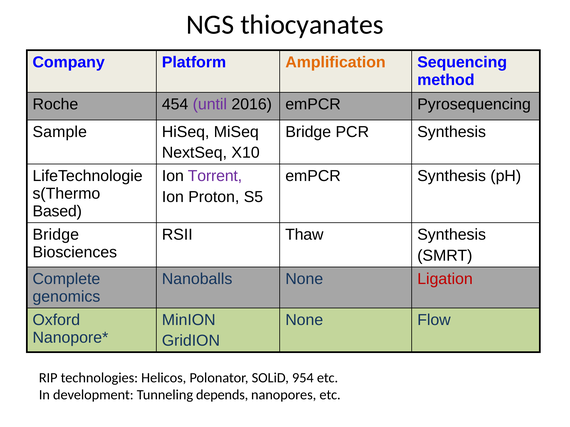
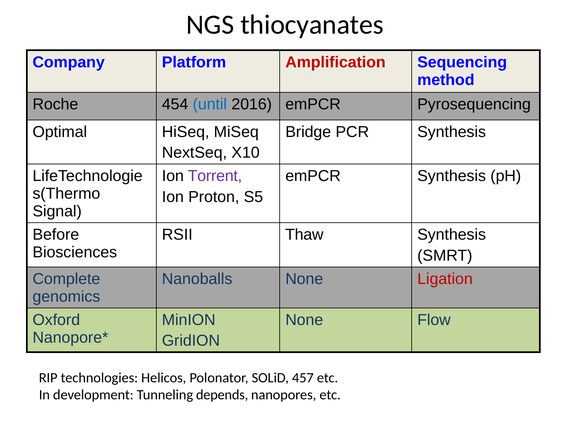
Amplification colour: orange -> red
until colour: purple -> blue
Sample: Sample -> Optimal
Based: Based -> Signal
Bridge at (56, 235): Bridge -> Before
954: 954 -> 457
